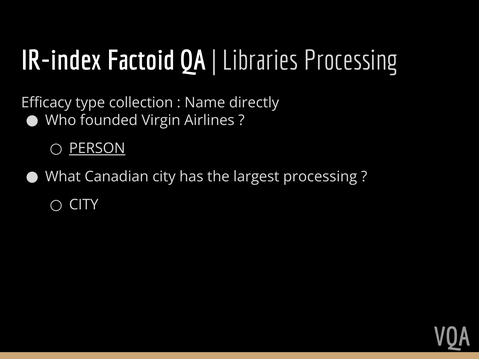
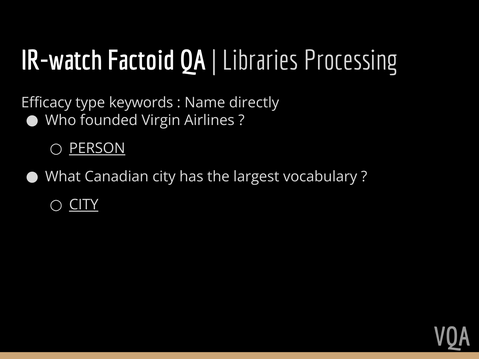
IR-index: IR-index -> IR-watch
collection: collection -> keywords
largest processing: processing -> vocabulary
CITY at (84, 205) underline: none -> present
